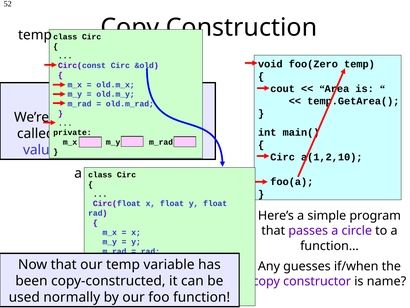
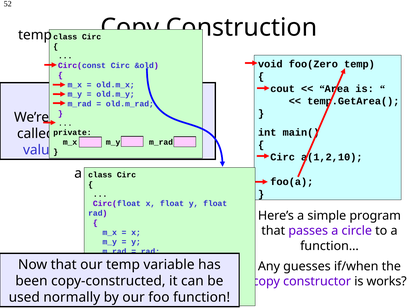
name: name -> works
